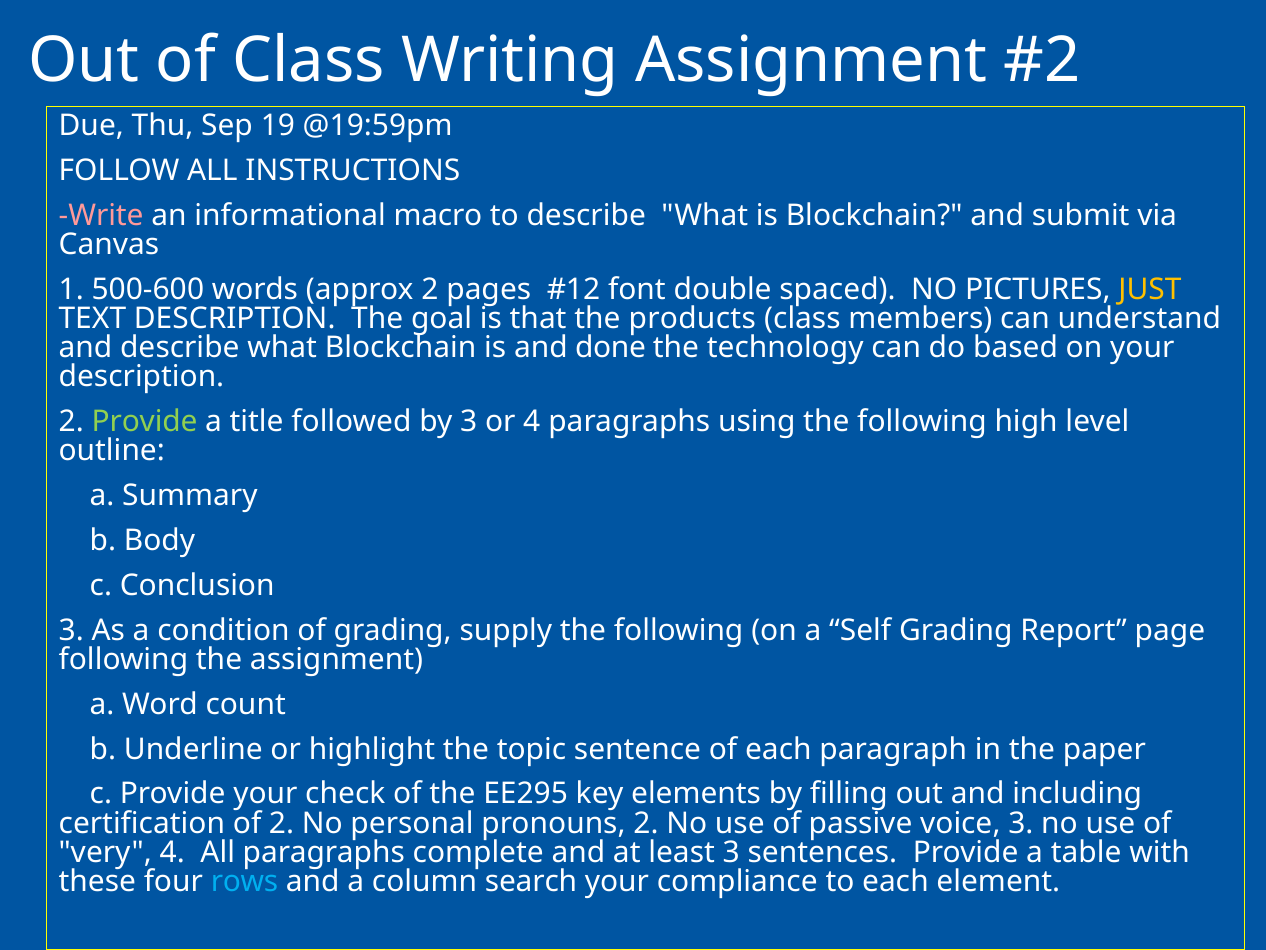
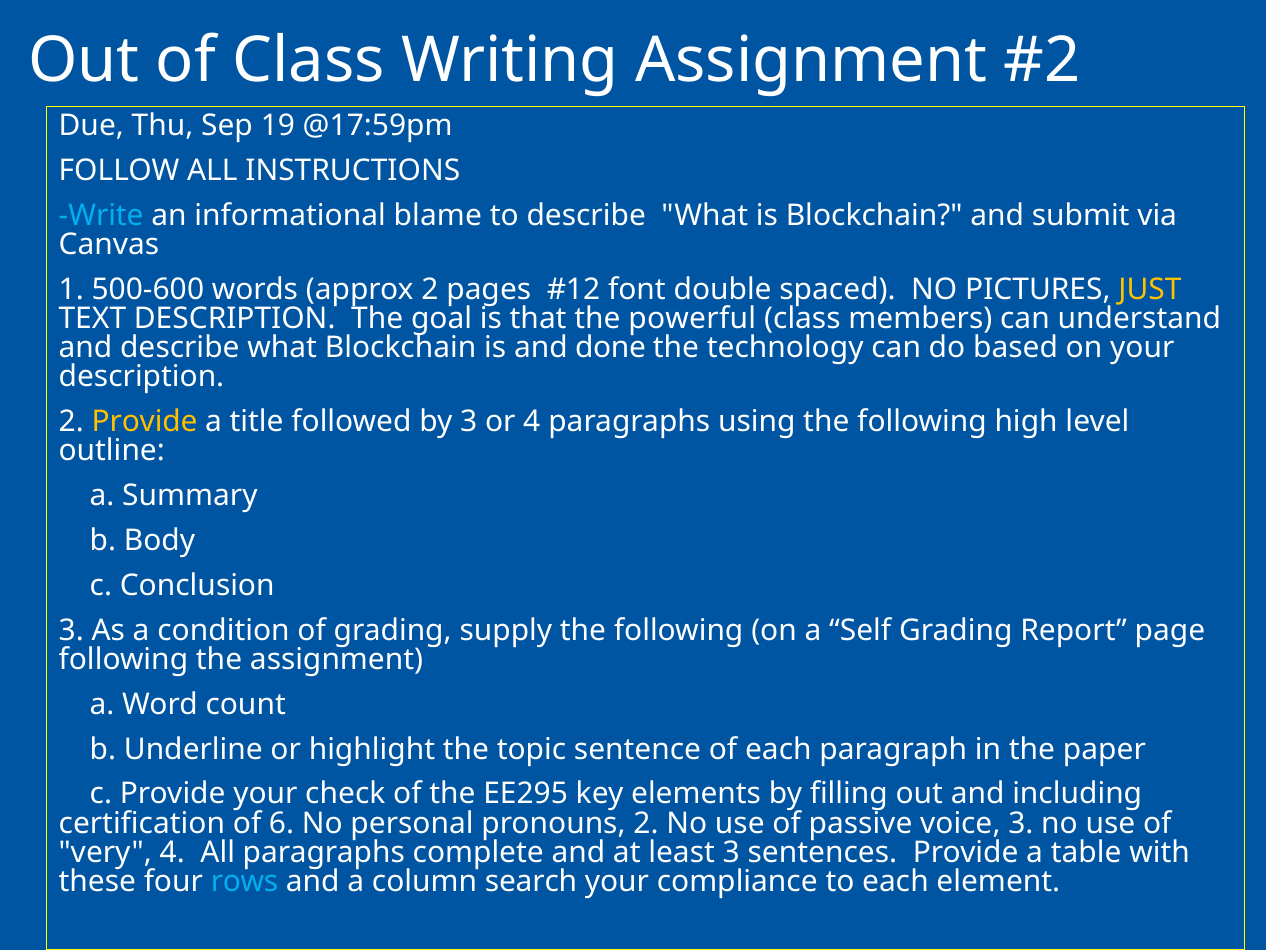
@19:59pm: @19:59pm -> @17:59pm
Write colour: pink -> light blue
macro: macro -> blame
products: products -> powerful
Provide at (145, 422) colour: light green -> yellow
of 2: 2 -> 6
